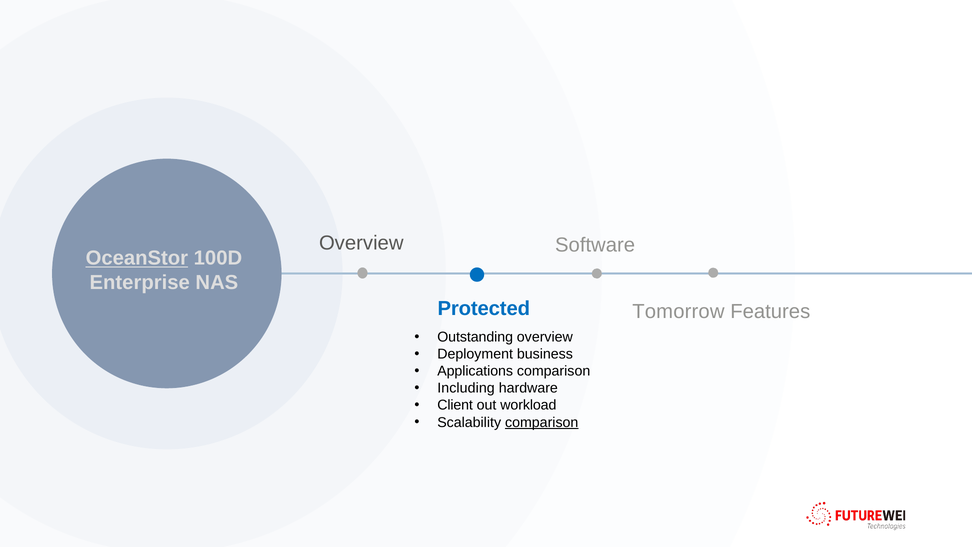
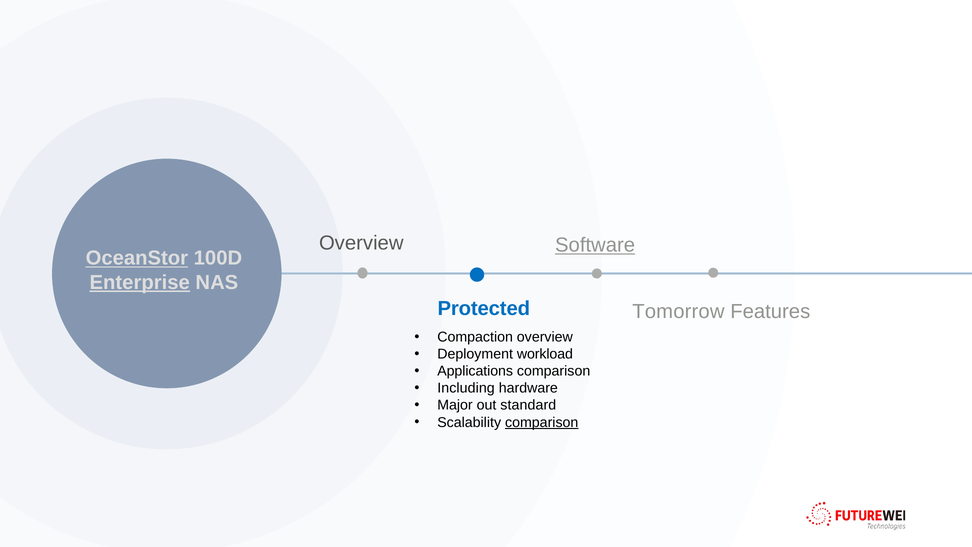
Software underline: none -> present
Enterprise underline: none -> present
Outstanding: Outstanding -> Compaction
business: business -> workload
Client: Client -> Major
workload: workload -> standard
